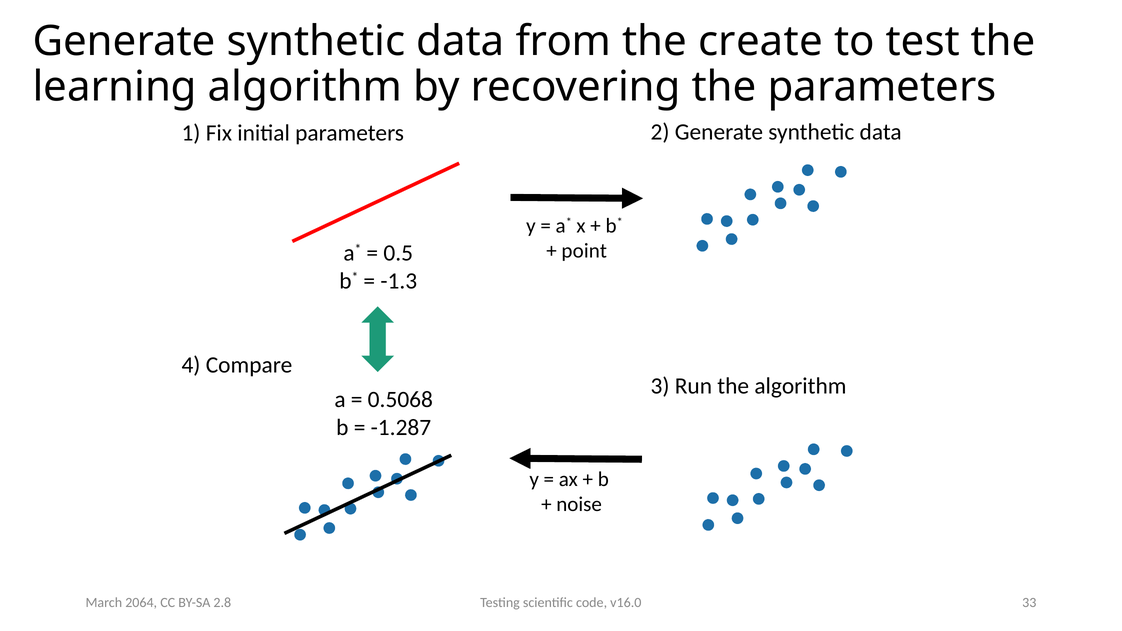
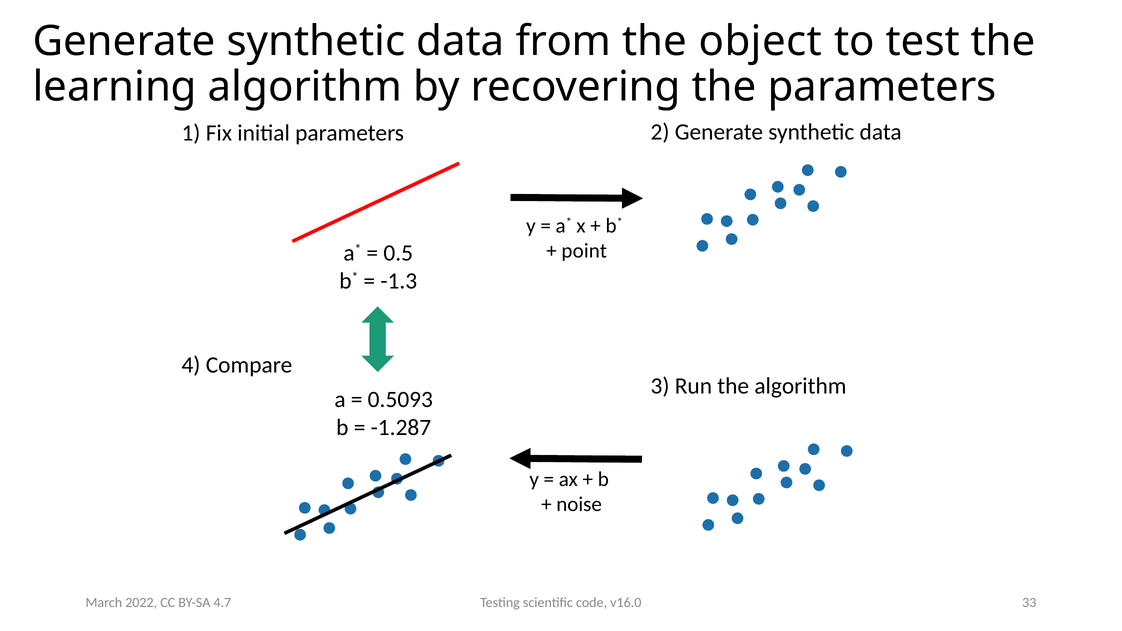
create: create -> object
0.5068: 0.5068 -> 0.5093
2064: 2064 -> 2022
2.8: 2.8 -> 4.7
